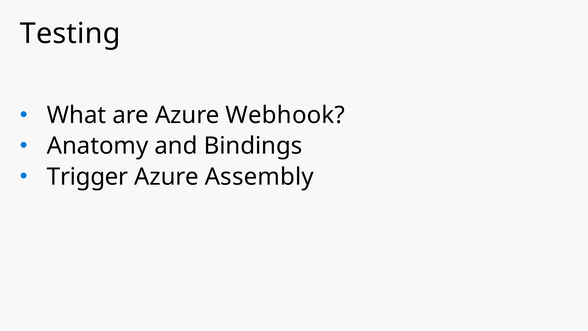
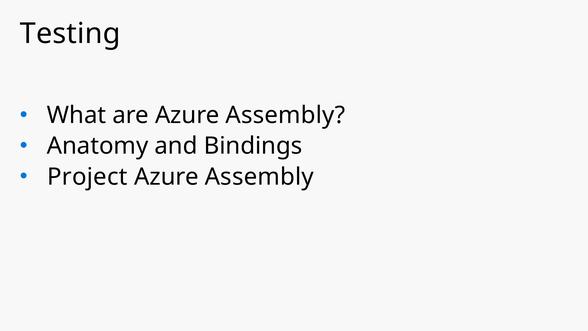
are Azure Webhook: Webhook -> Assembly
Trigger: Trigger -> Project
